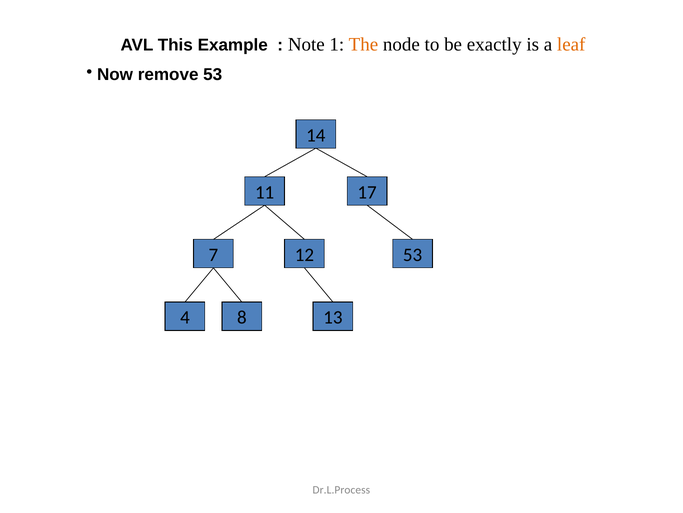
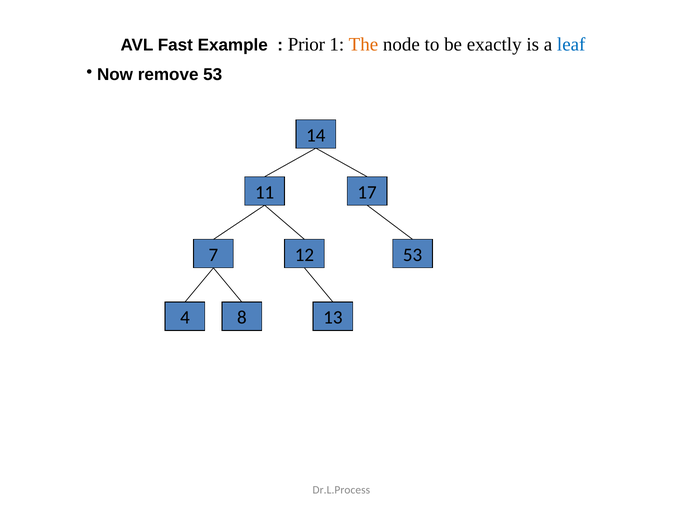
This: This -> Fast
Note: Note -> Prior
leaf colour: orange -> blue
